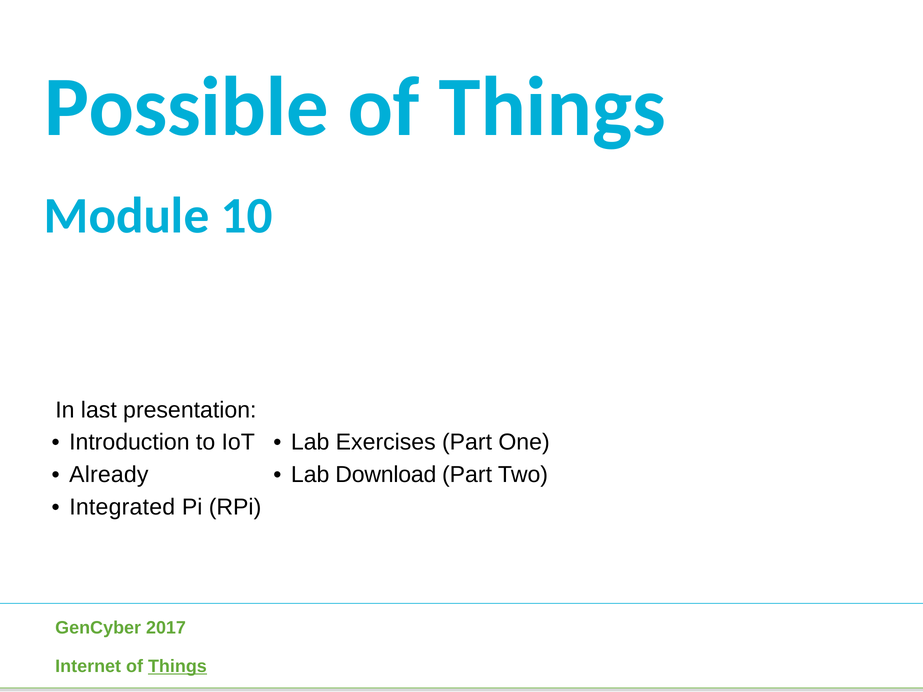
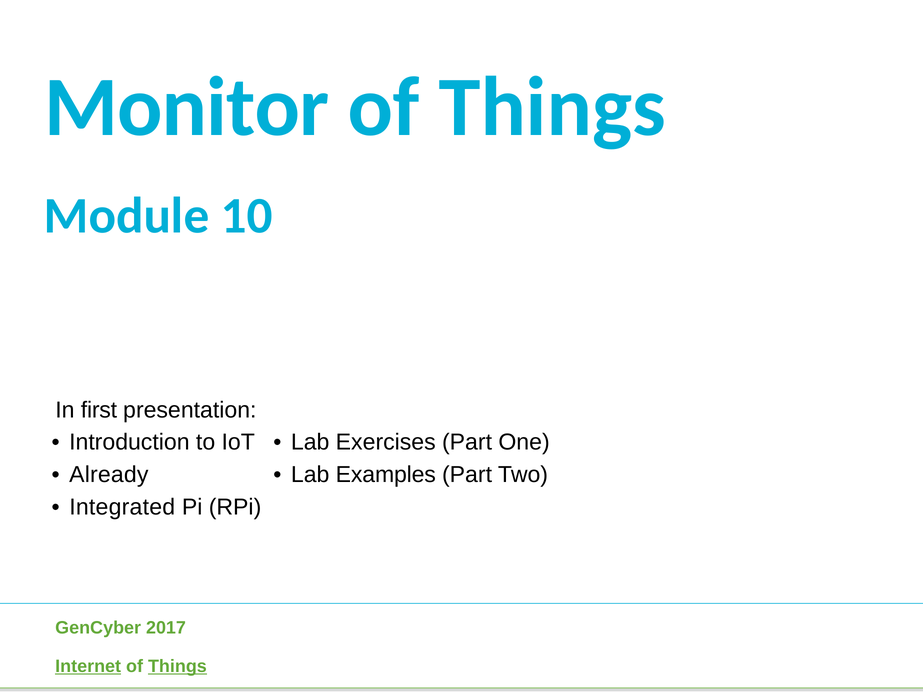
Possible: Possible -> Monitor
last: last -> first
Download: Download -> Examples
Internet underline: none -> present
